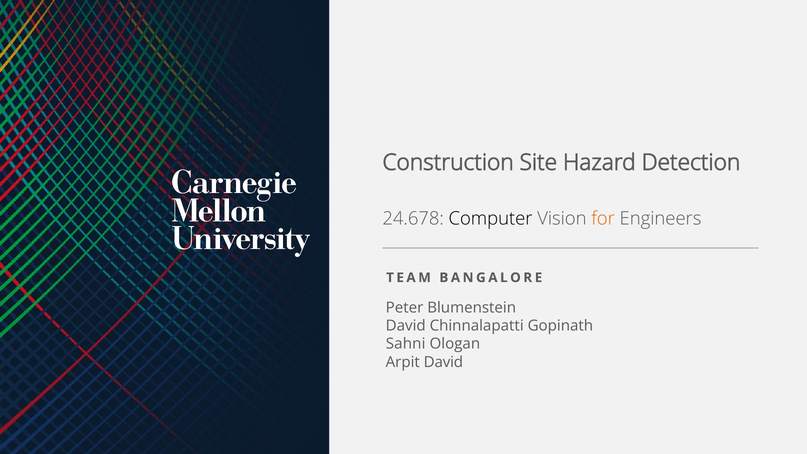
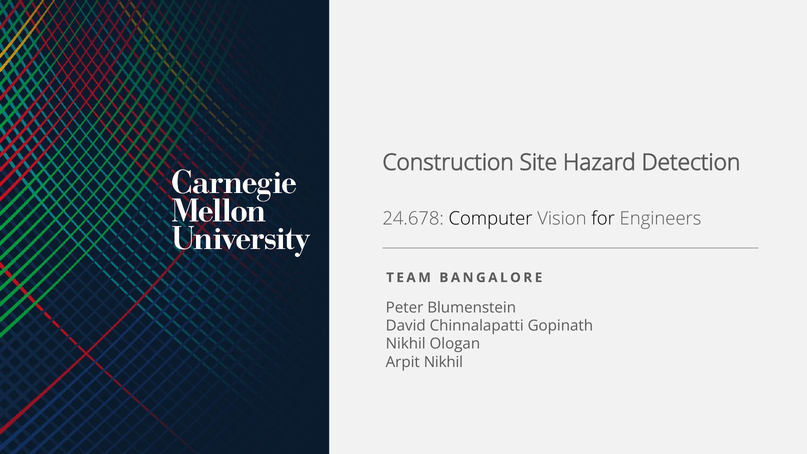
for colour: orange -> black
Sahni at (406, 344): Sahni -> Nikhil
Arpit David: David -> Nikhil
